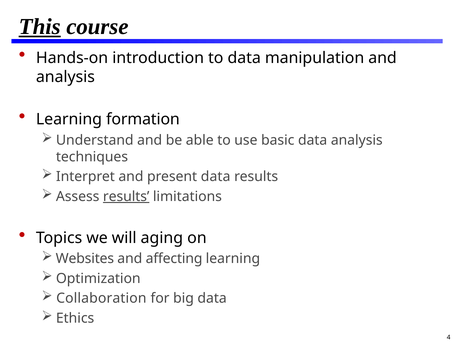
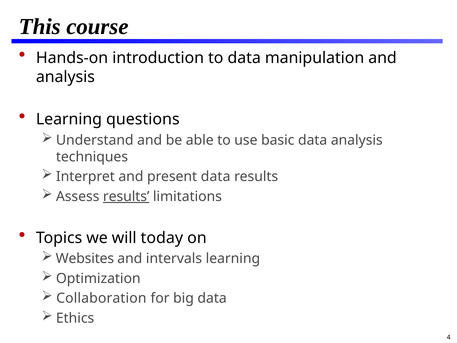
This underline: present -> none
formation: formation -> questions
aging: aging -> today
affecting: affecting -> intervals
